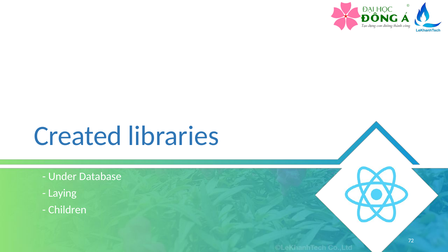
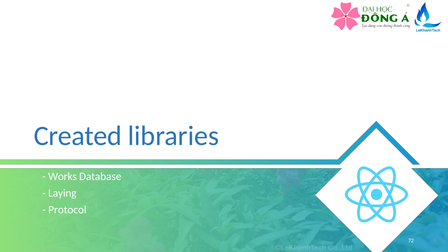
Under: Under -> Works
Children: Children -> Protocol
